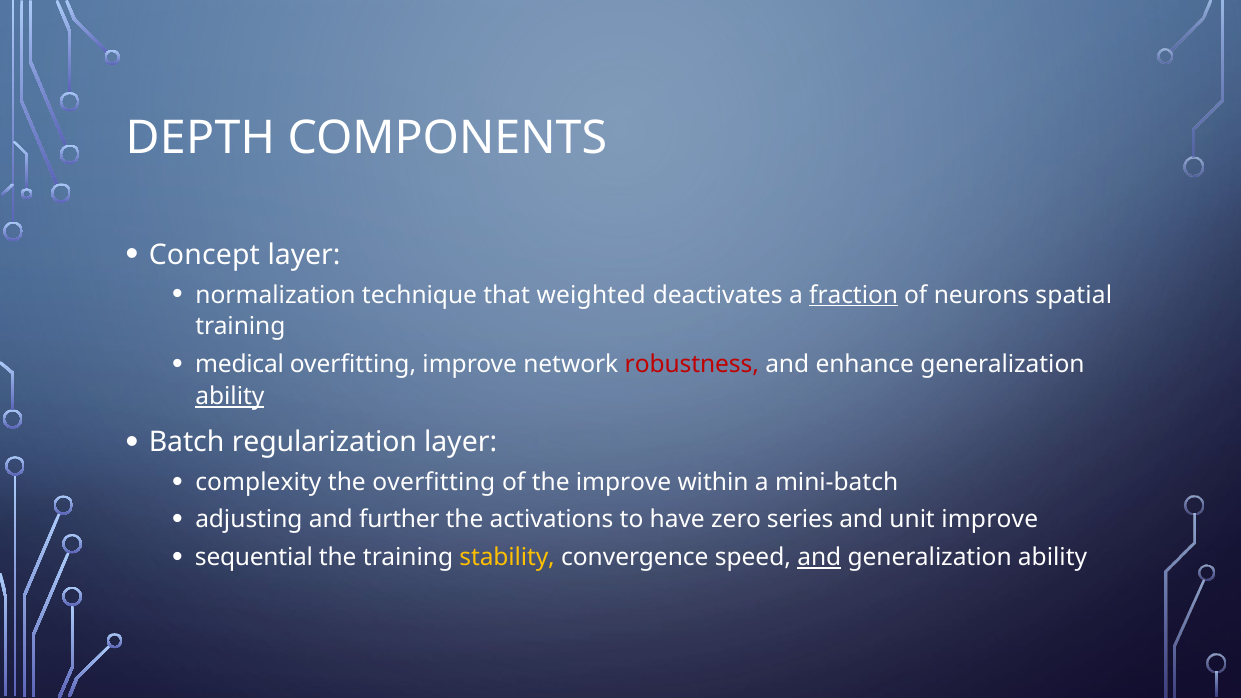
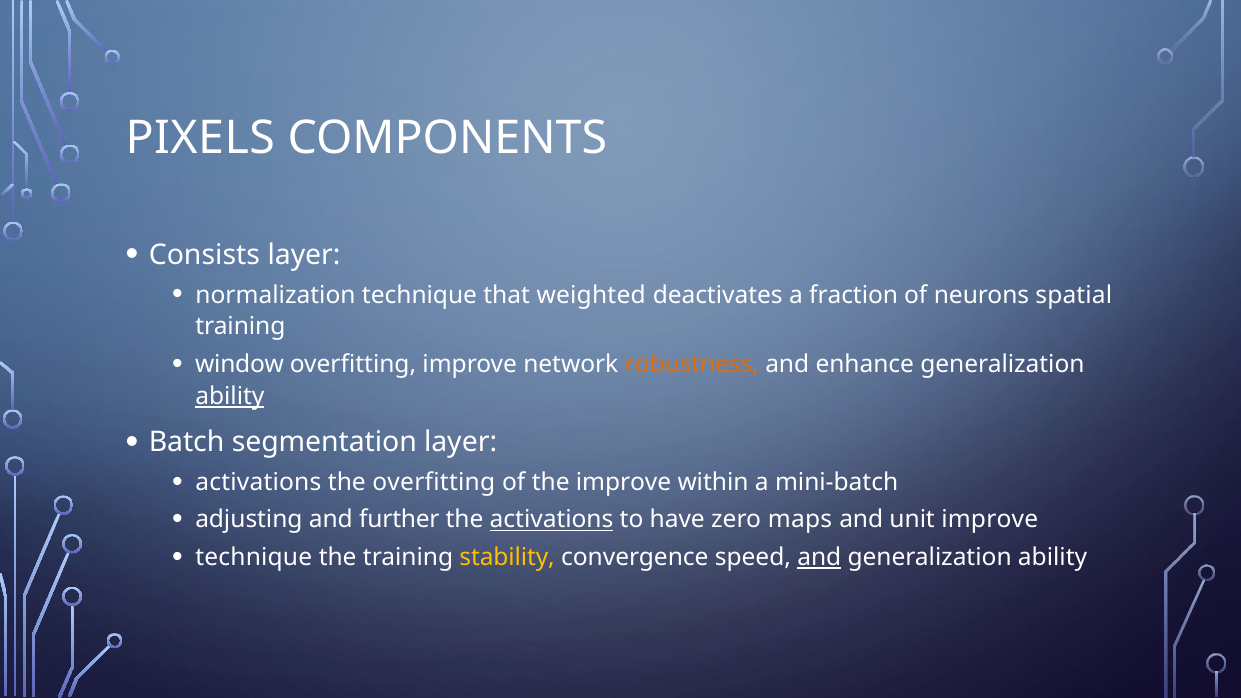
DEPTH: DEPTH -> PIXELS
Concept: Concept -> Consists
fraction underline: present -> none
medical: medical -> window
robustness colour: red -> orange
regularization: regularization -> segmentation
complexity at (258, 482): complexity -> activations
activations at (552, 520) underline: none -> present
series: series -> maps
sequential at (254, 557): sequential -> technique
